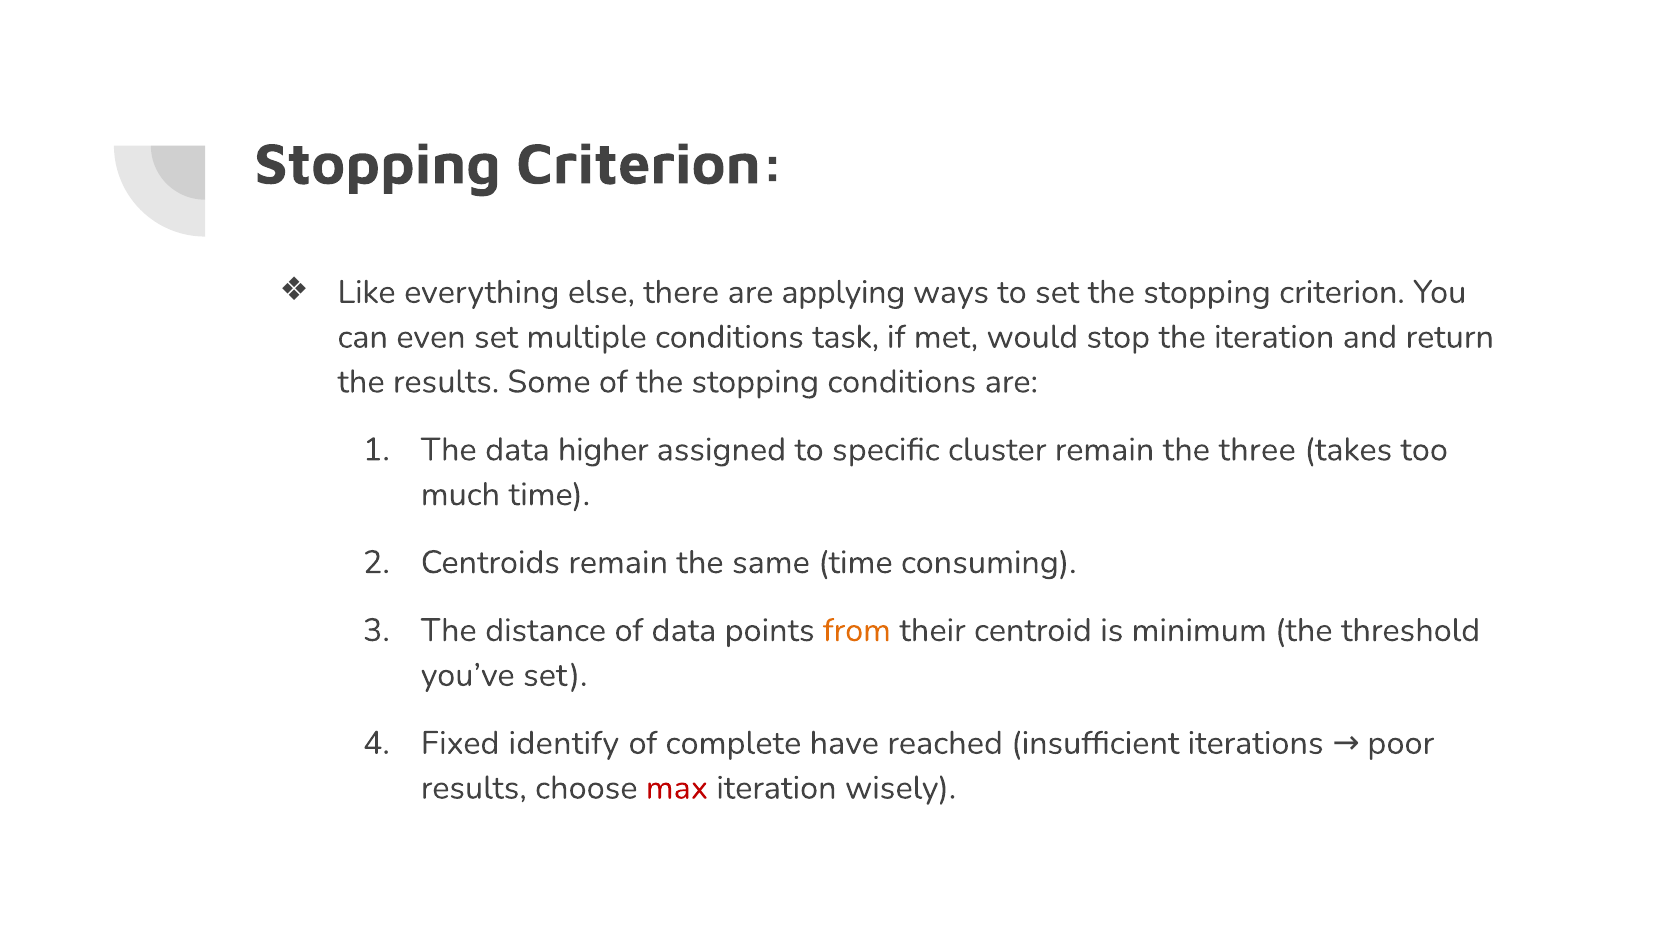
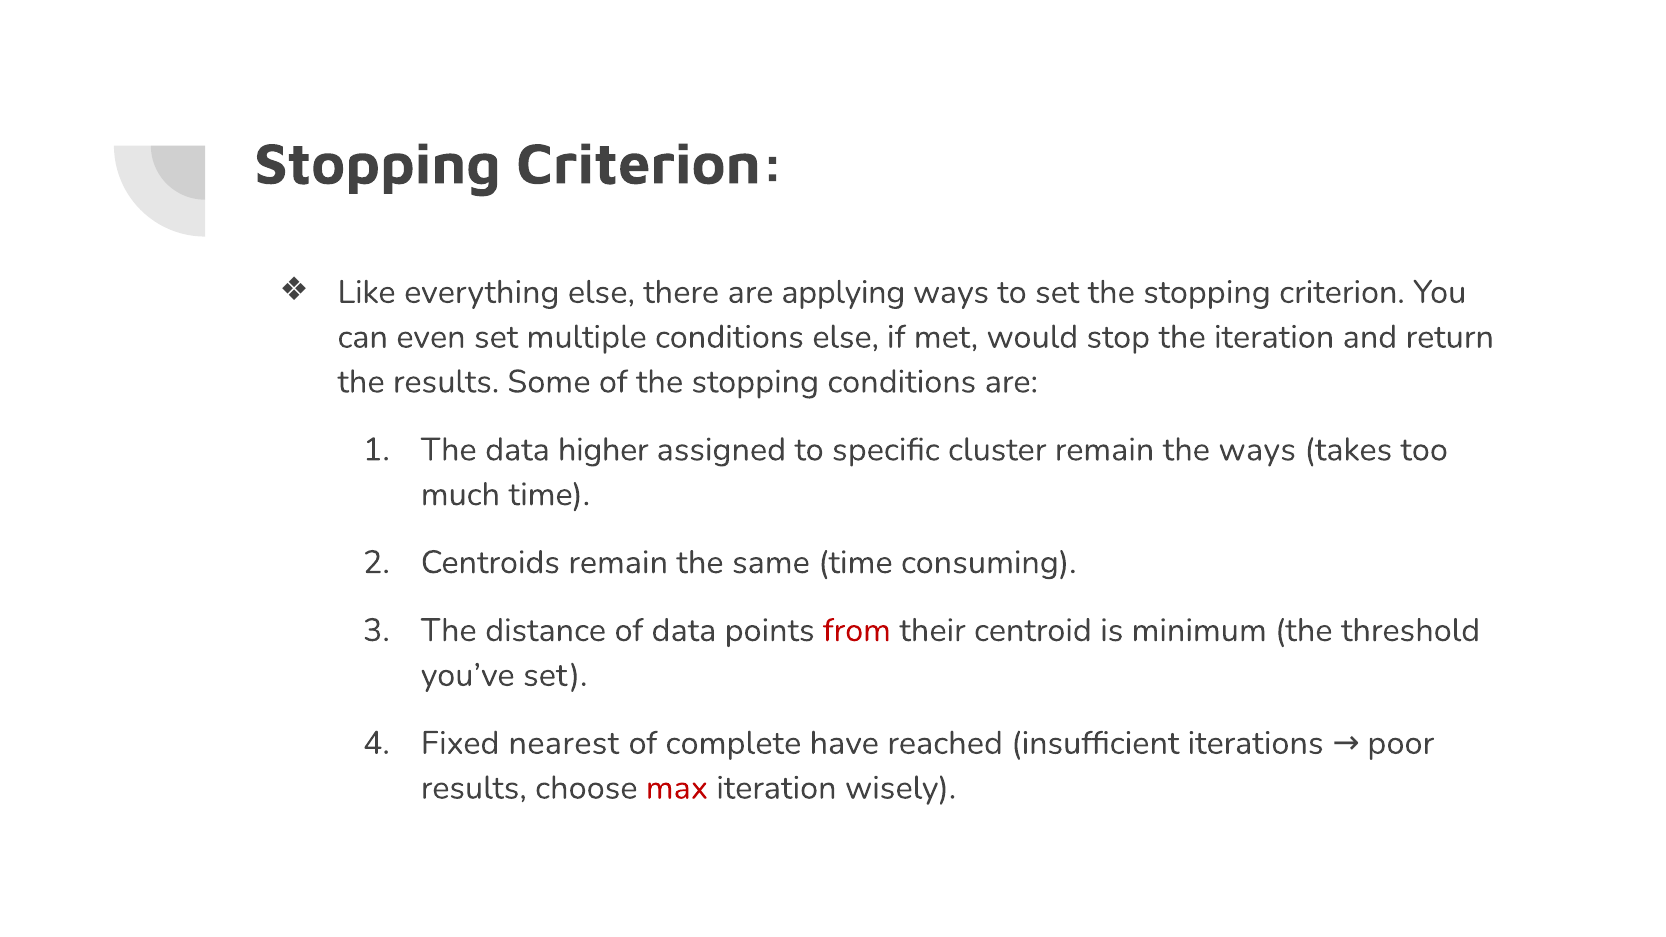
conditions task: task -> else
the three: three -> ways
from colour: orange -> red
identify: identify -> nearest
